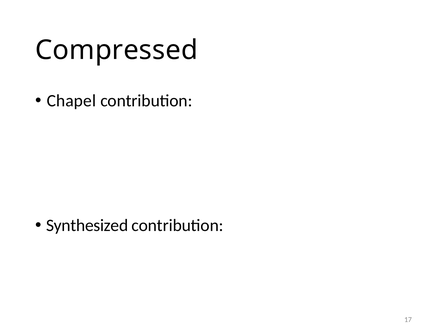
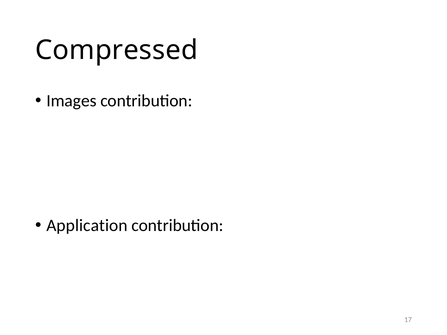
Chapel: Chapel -> Images
Synthesized: Synthesized -> Application
